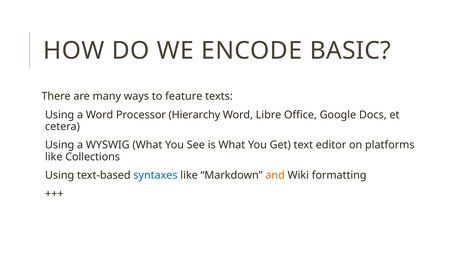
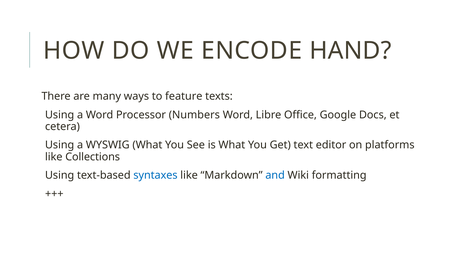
BASIC: BASIC -> HAND
Hierarchy: Hierarchy -> Numbers
and colour: orange -> blue
